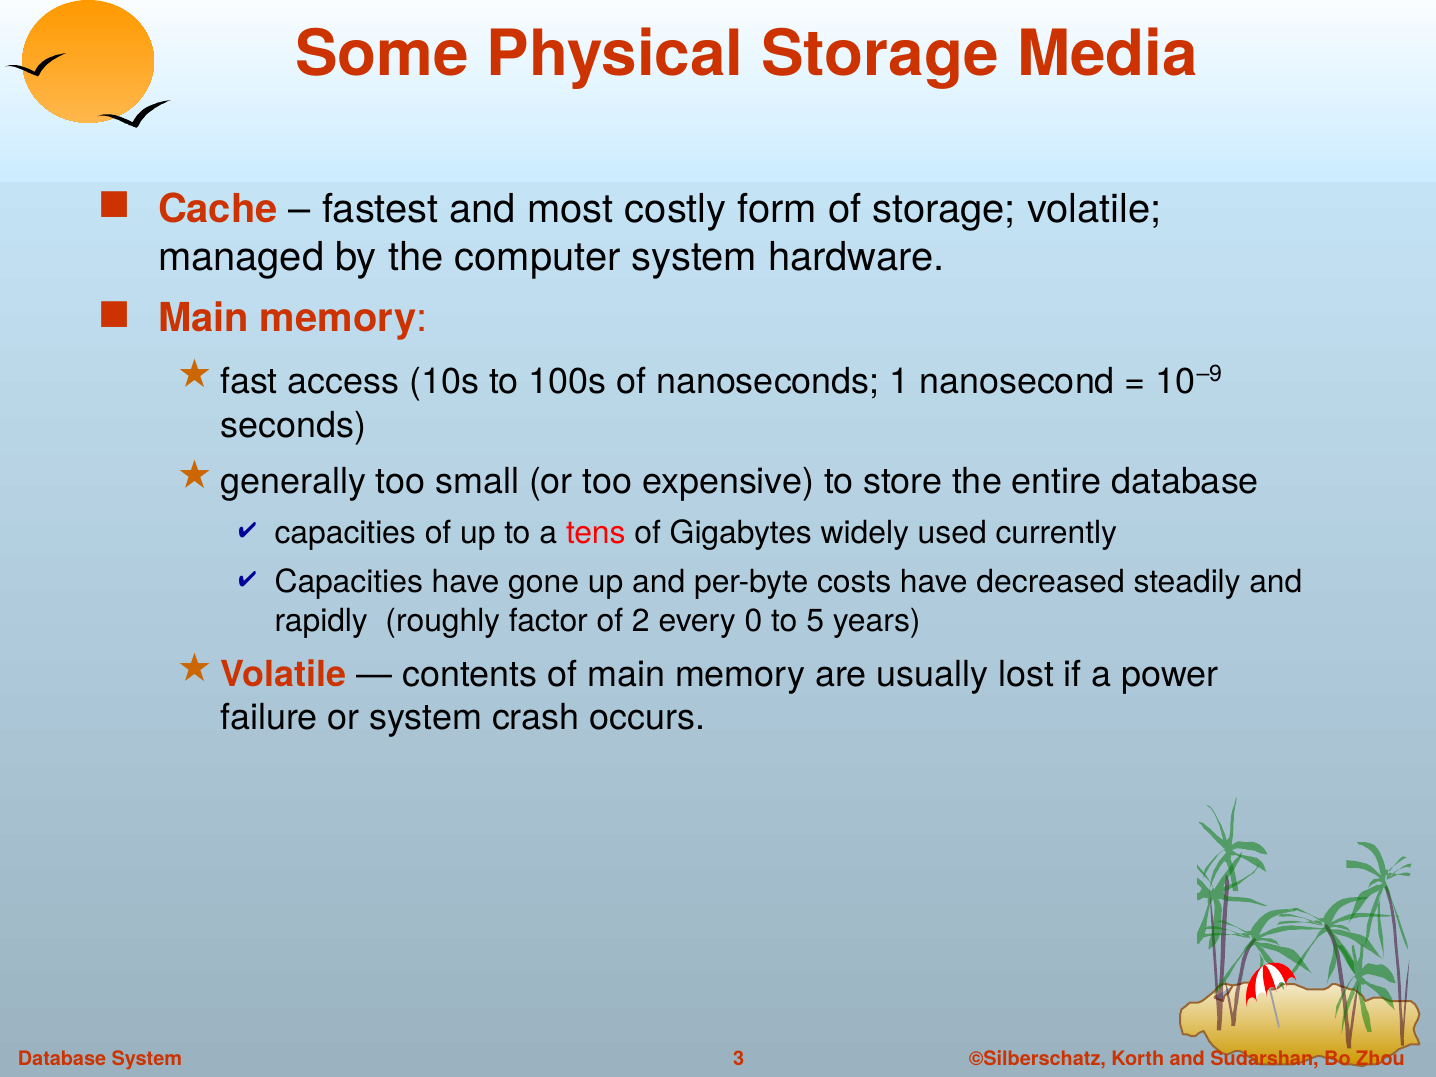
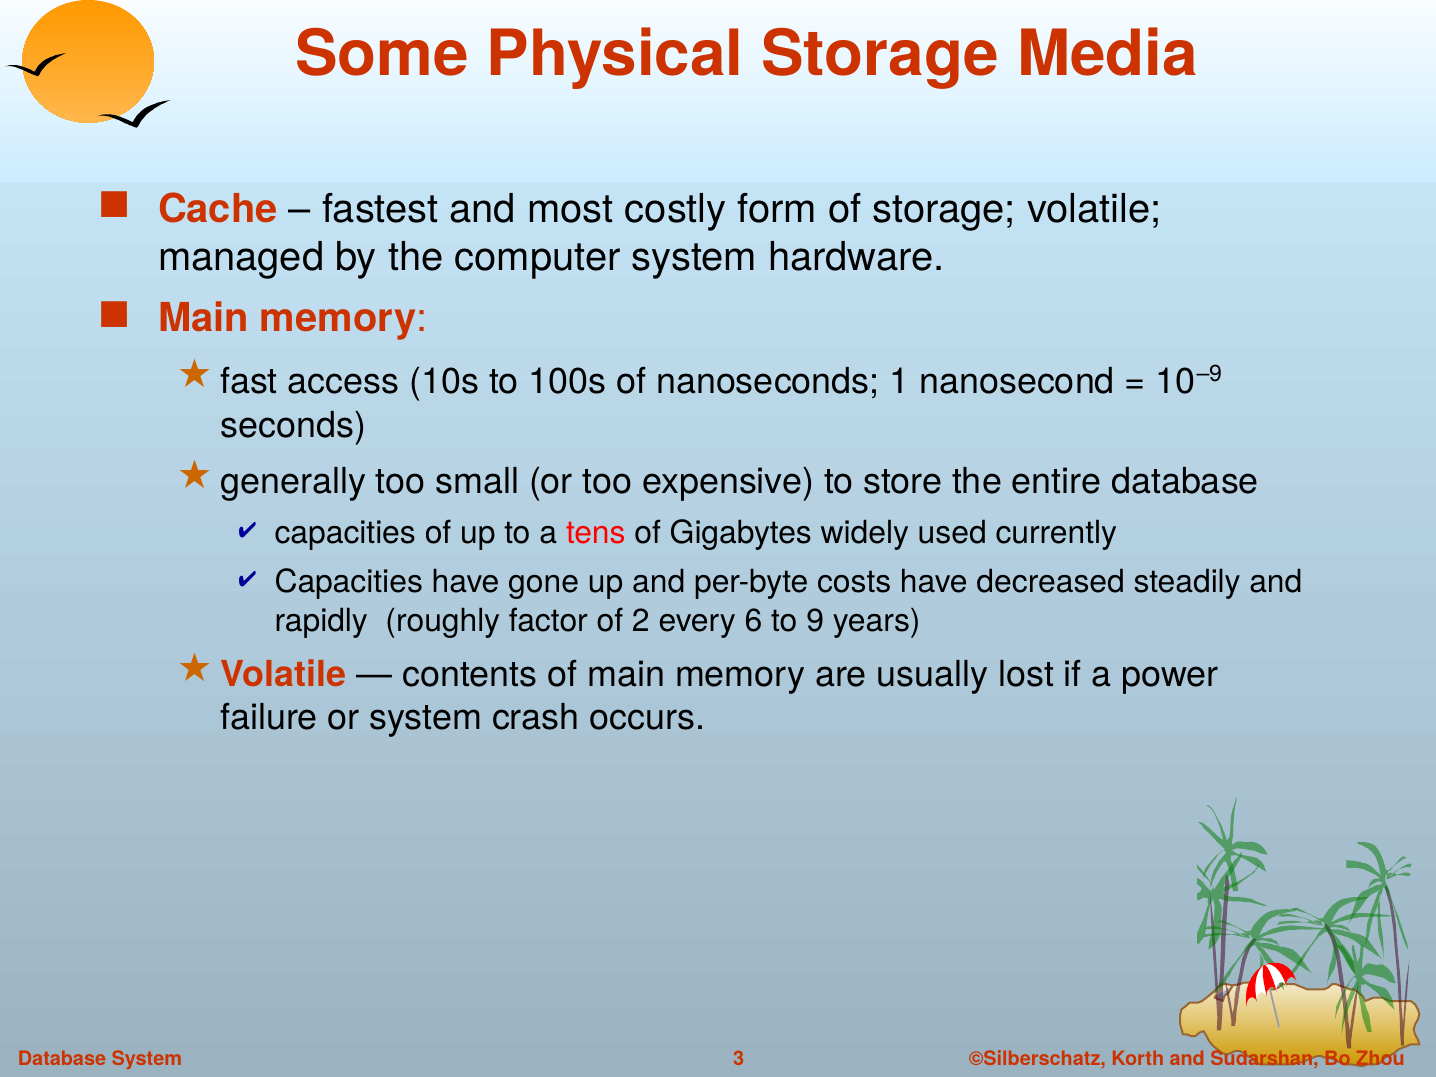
0: 0 -> 6
5: 5 -> 9
